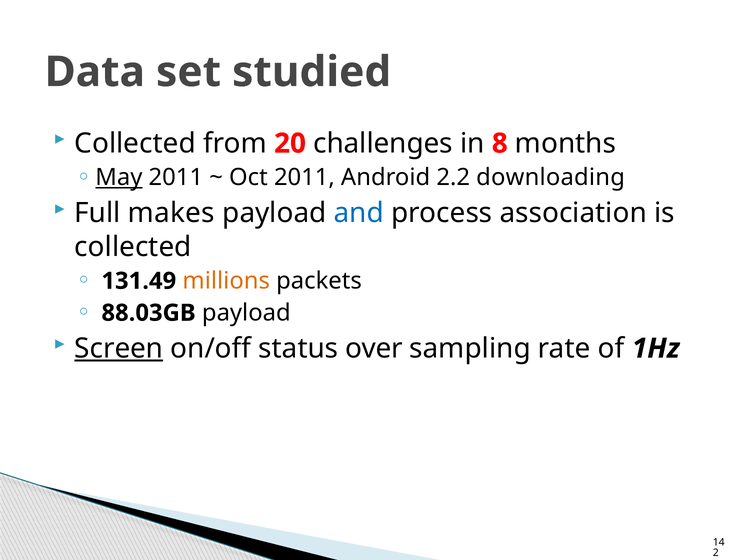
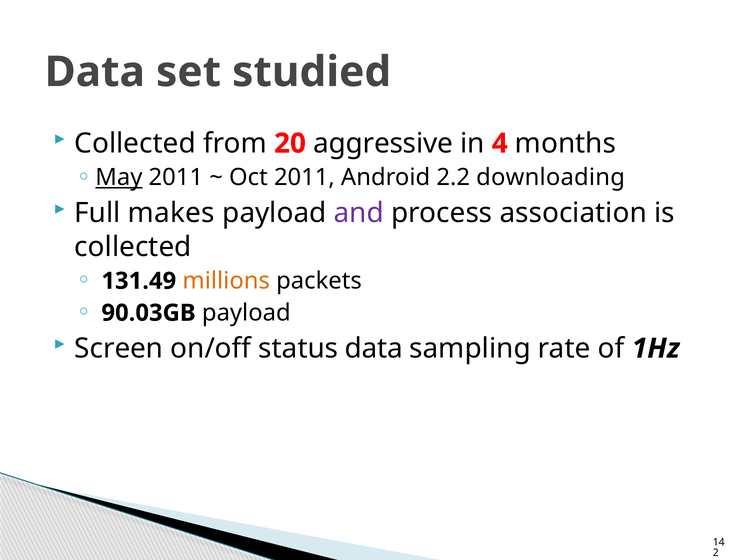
challenges: challenges -> aggressive
8: 8 -> 4
and colour: blue -> purple
88.03GB: 88.03GB -> 90.03GB
Screen underline: present -> none
status over: over -> data
